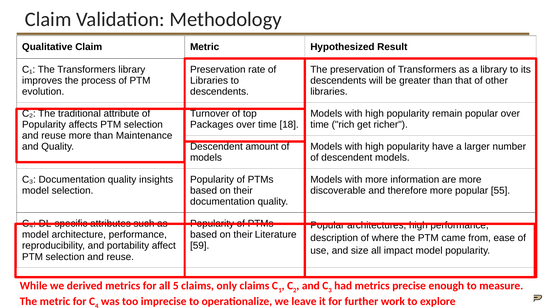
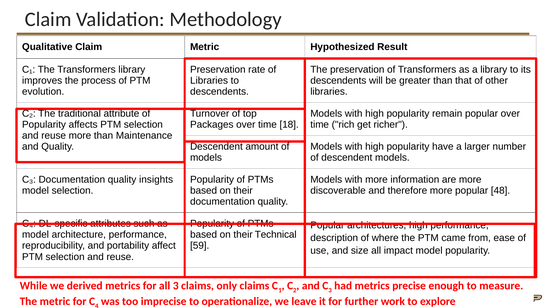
55: 55 -> 48
Literature: Literature -> Technical
all 5: 5 -> 3
